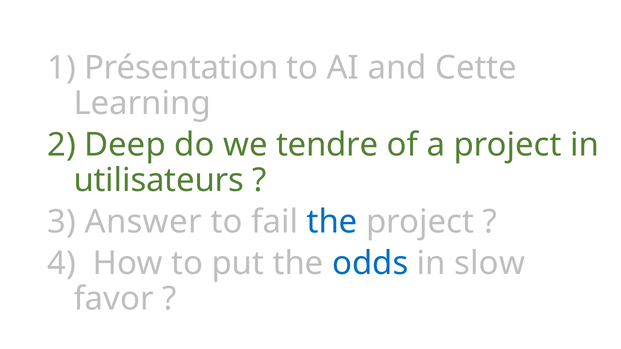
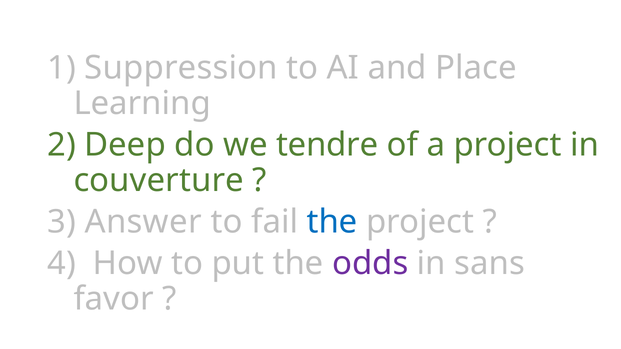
Présentation: Présentation -> Suppression
Cette: Cette -> Place
utilisateurs: utilisateurs -> couverture
odds colour: blue -> purple
slow: slow -> sans
